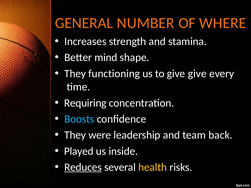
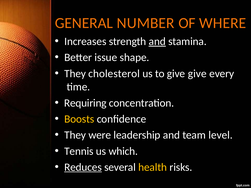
and at (157, 41) underline: none -> present
mind: mind -> issue
functioning: functioning -> cholesterol
Boosts colour: light blue -> yellow
back: back -> level
Played: Played -> Tennis
inside: inside -> which
